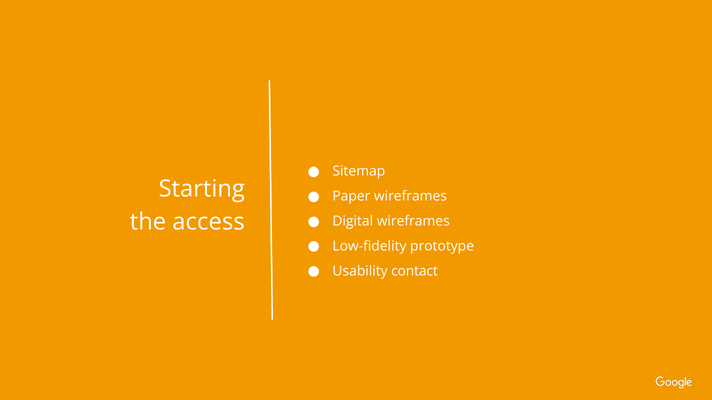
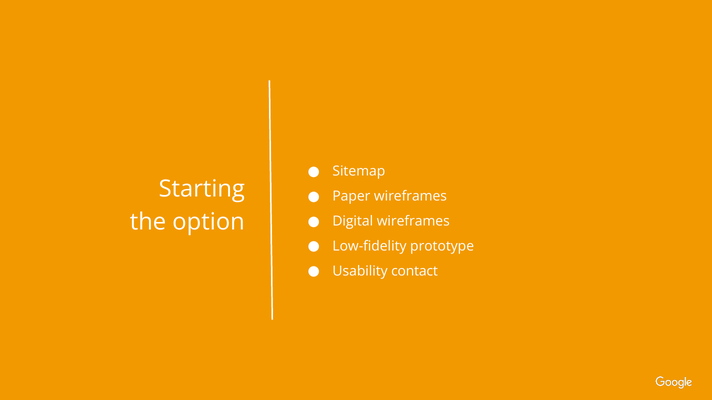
access: access -> option
